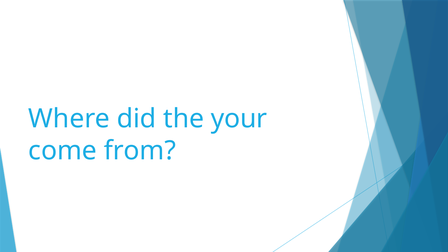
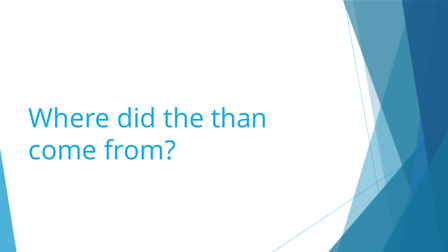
your: your -> than
